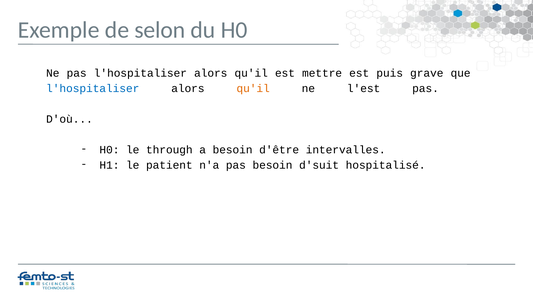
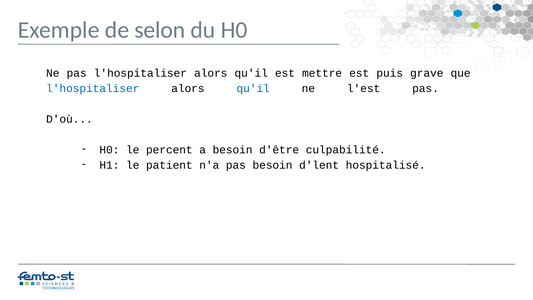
qu'il at (253, 89) colour: orange -> blue
through: through -> percent
intervalles: intervalles -> culpabilité
d'suit: d'suit -> d'lent
